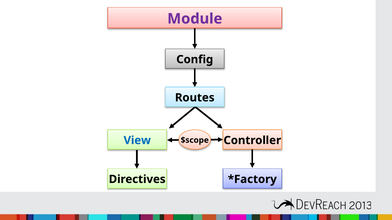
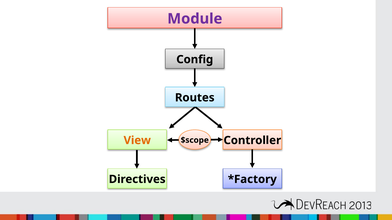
View colour: blue -> orange
